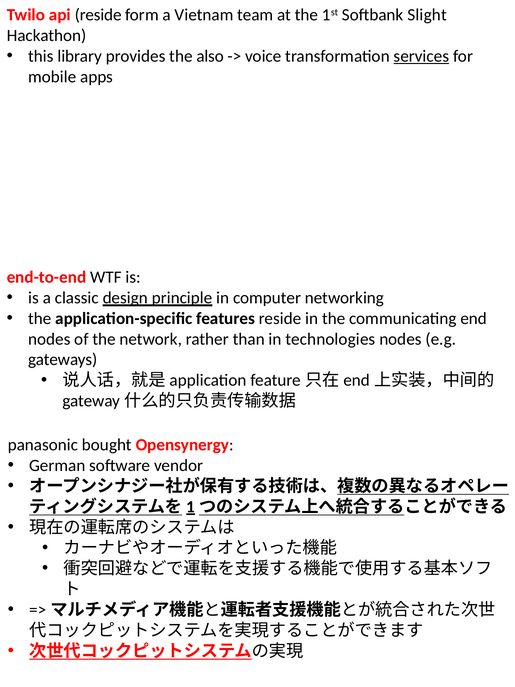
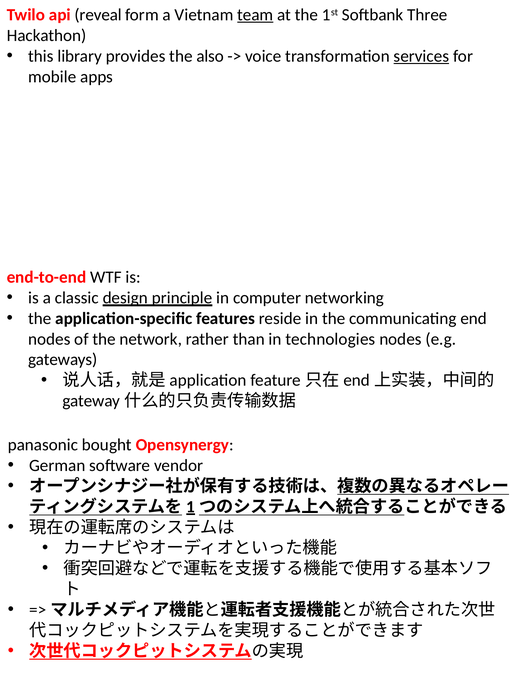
api reside: reside -> reveal
team underline: none -> present
Slight: Slight -> Three
